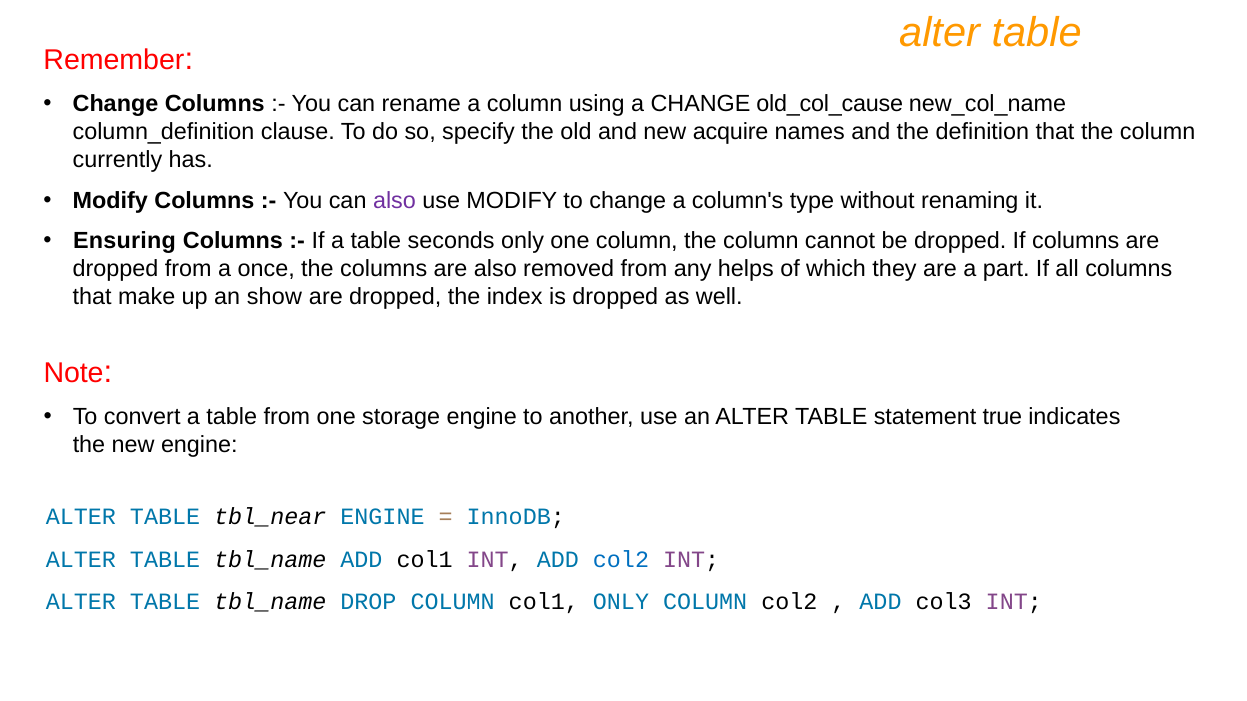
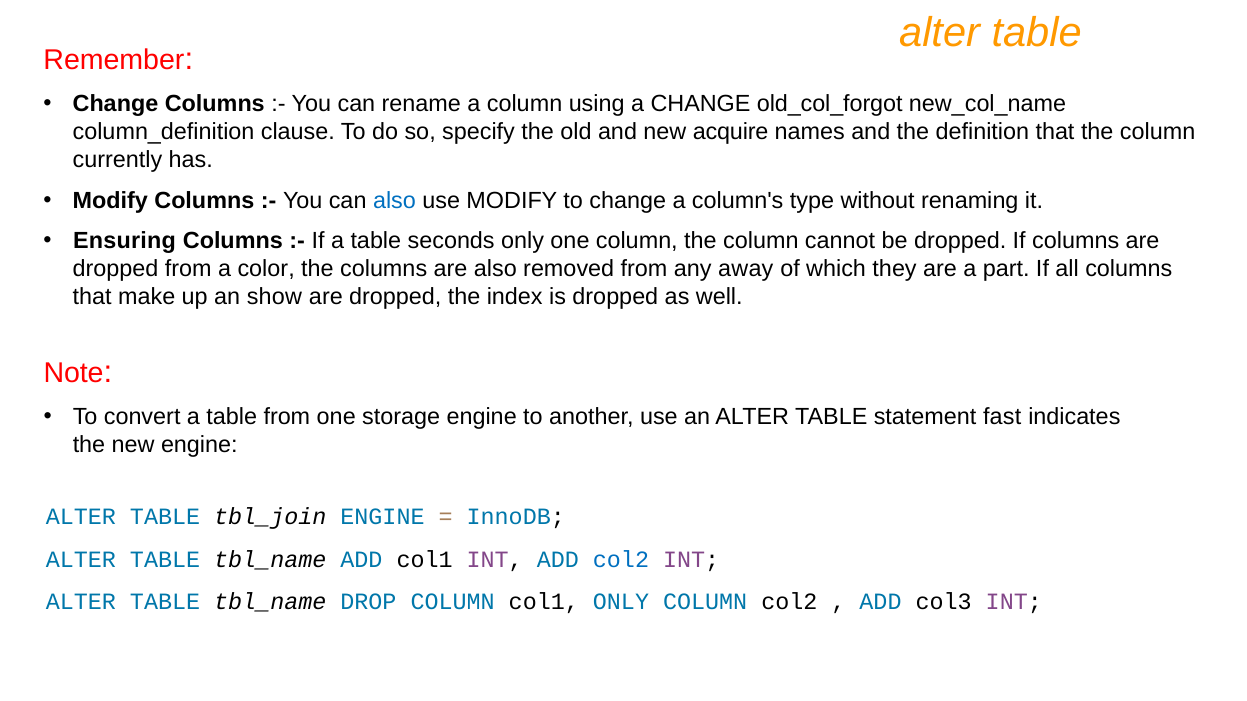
old_col_cause: old_col_cause -> old_col_forgot
also at (394, 201) colour: purple -> blue
once: once -> color
helps: helps -> away
true: true -> fast
tbl_near: tbl_near -> tbl_join
